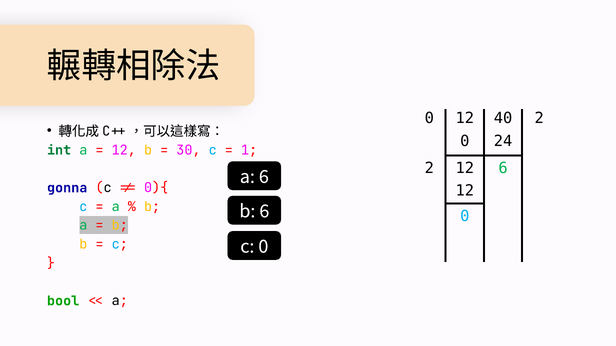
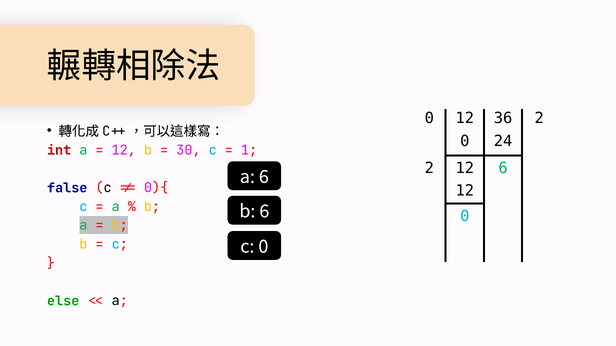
40: 40 -> 36
int colour: green -> red
gonna: gonna -> false
bool: bool -> else
